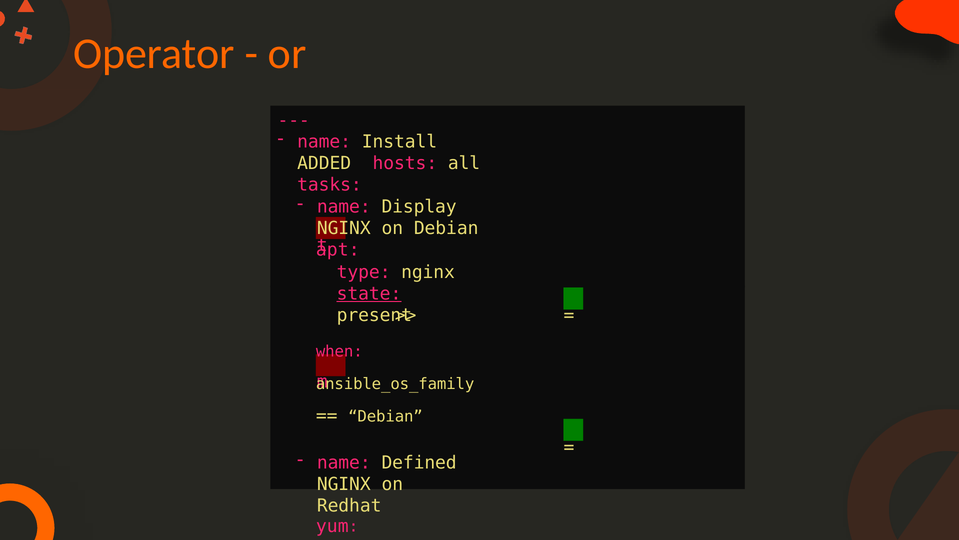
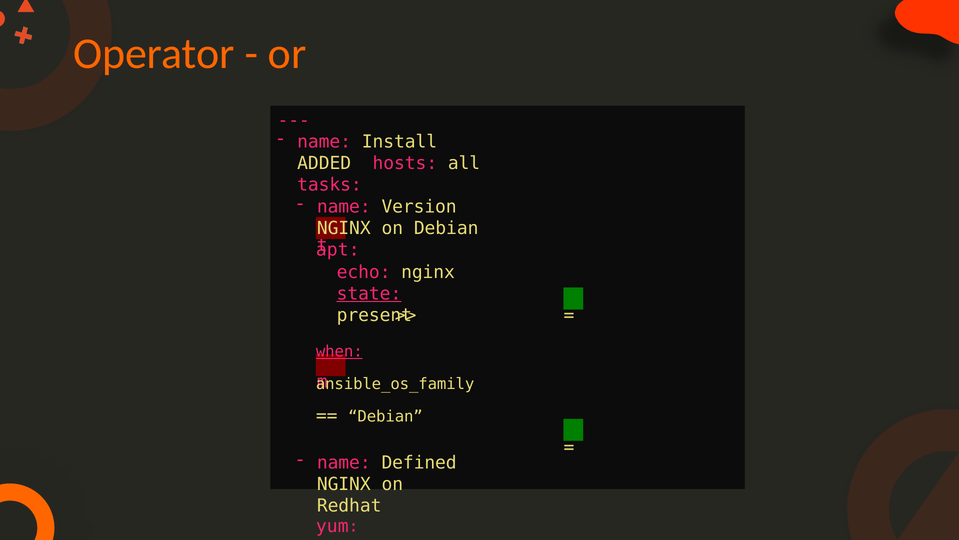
Display: Display -> Version
type: type -> echo
when at (339, 351) underline: none -> present
